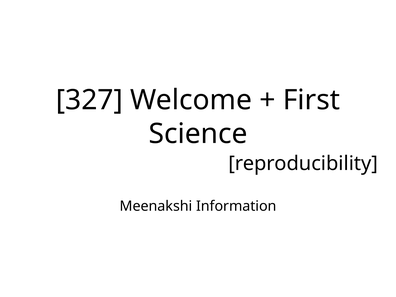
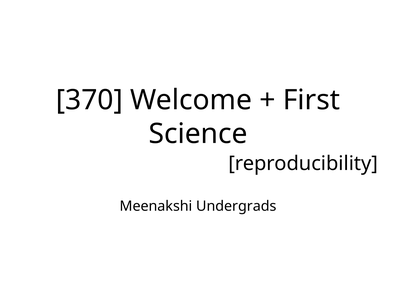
327: 327 -> 370
Information: Information -> Undergrads
